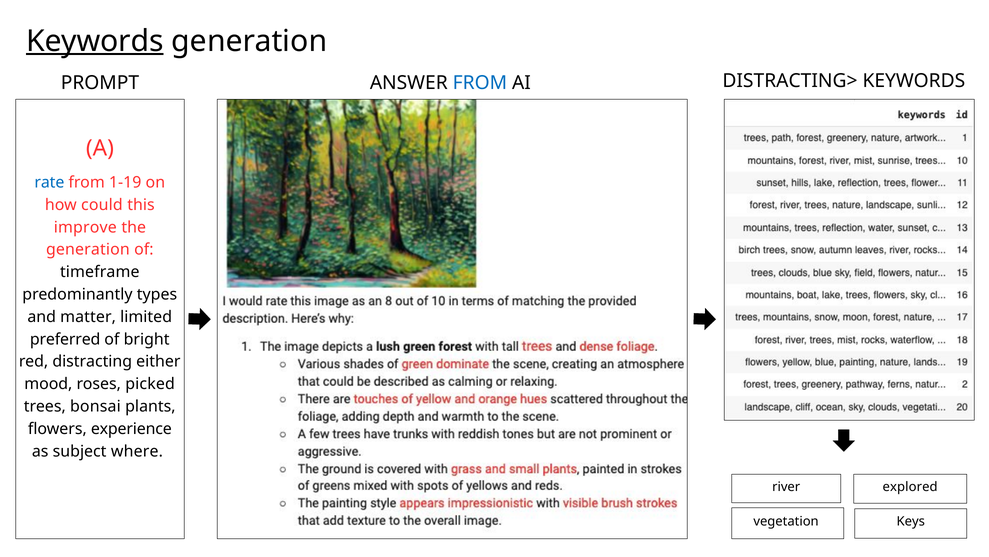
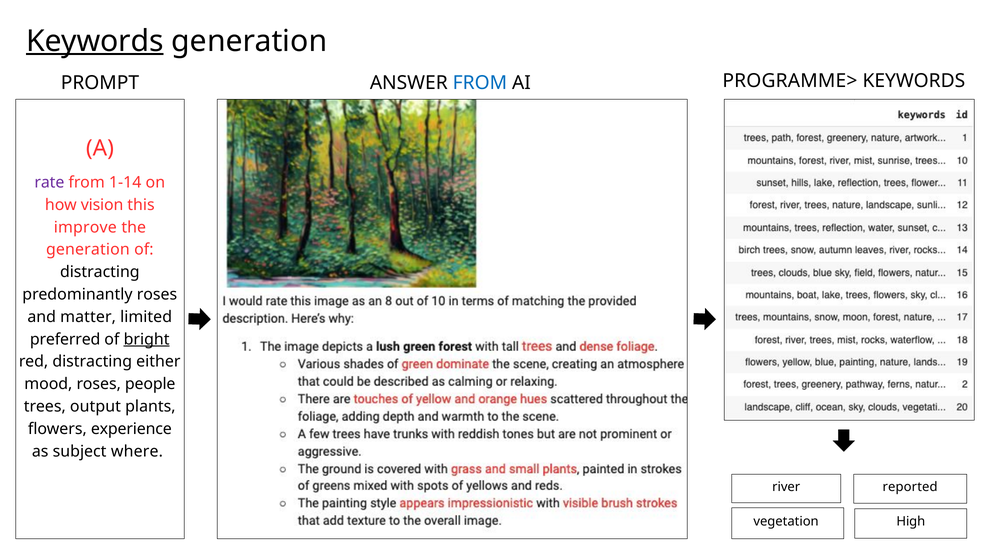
DISTRACTING>: DISTRACTING> -> PROGRAMME>
rate colour: blue -> purple
1-19: 1-19 -> 1-14
could: could -> vision
timeframe at (100, 272): timeframe -> distracting
predominantly types: types -> roses
bright underline: none -> present
picked: picked -> people
bonsai: bonsai -> output
explored: explored -> reported
Keys: Keys -> High
